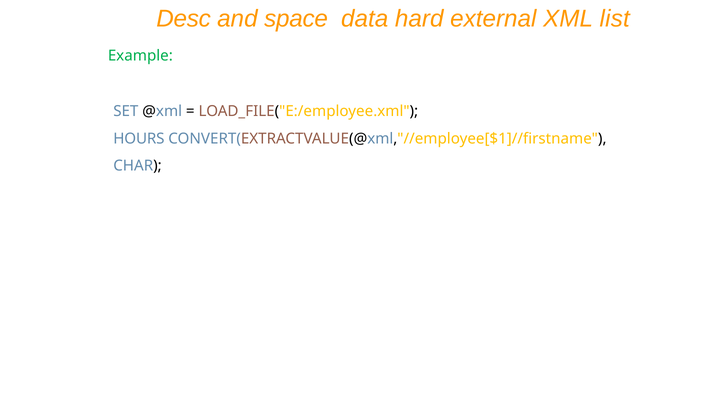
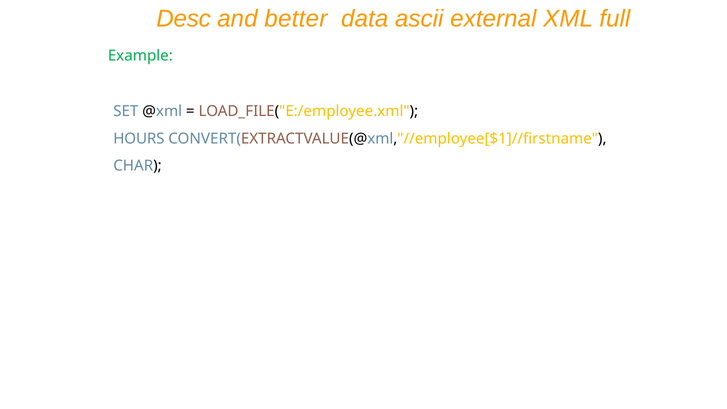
space: space -> better
hard: hard -> ascii
list: list -> full
